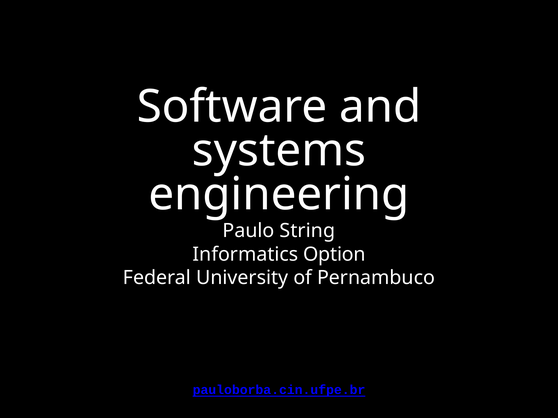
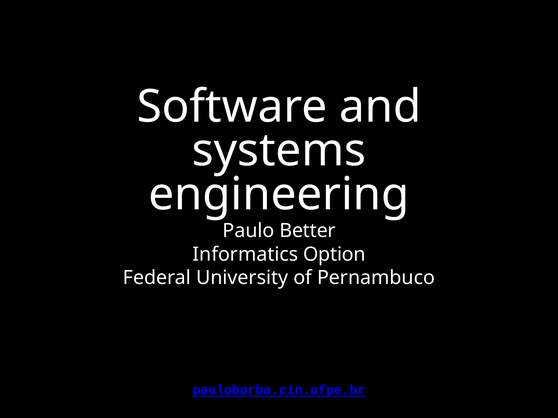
String: String -> Better
